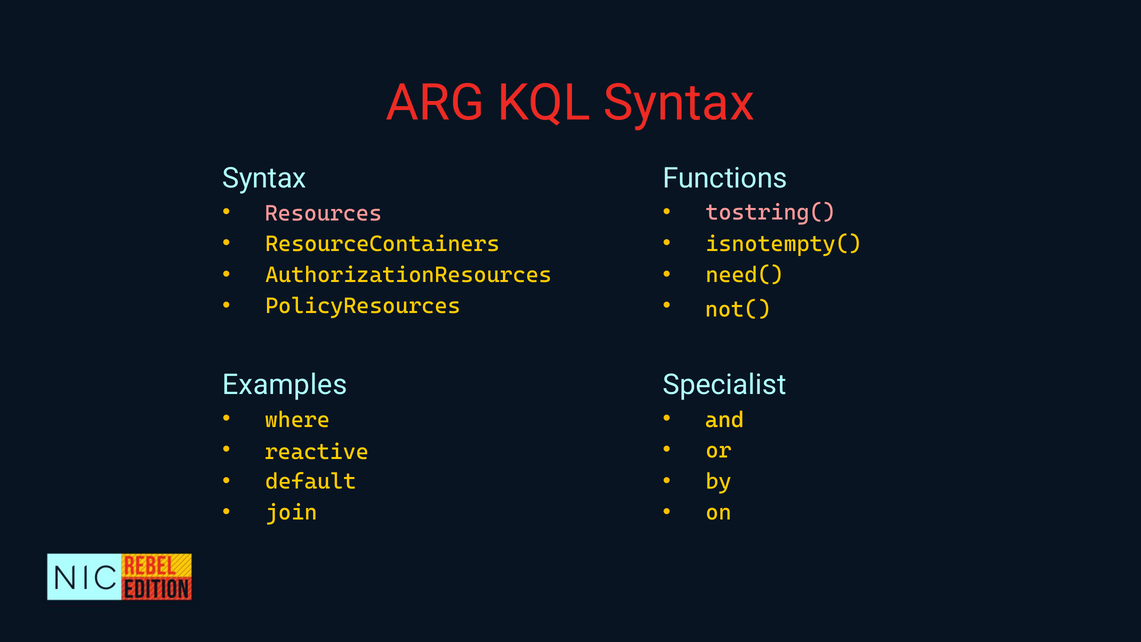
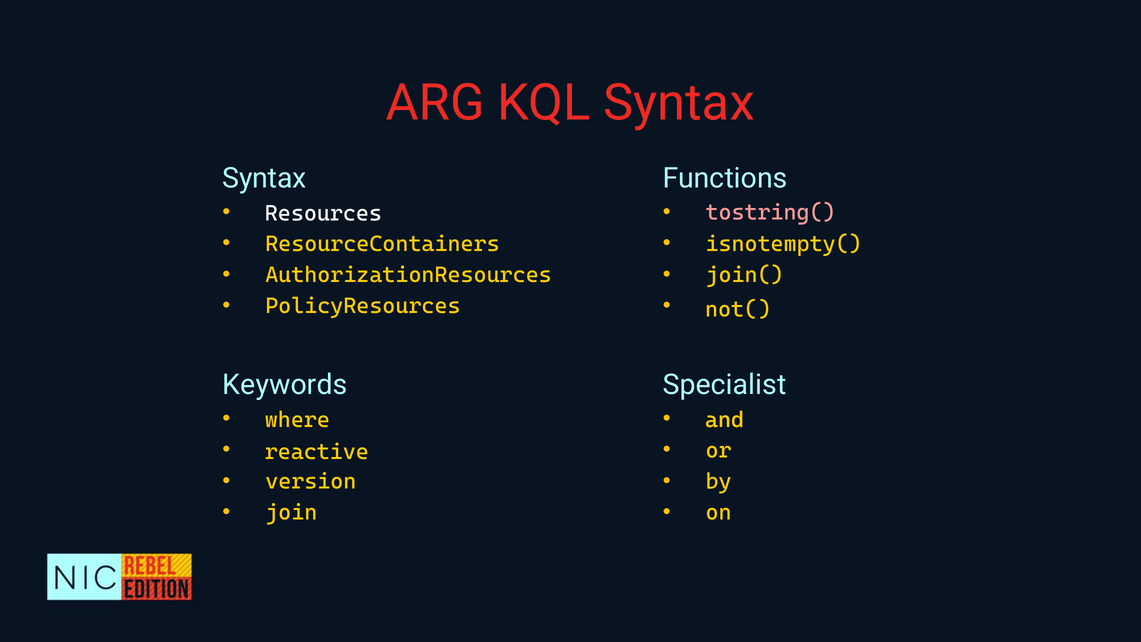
Resources colour: pink -> white
need(: need( -> join(
Examples: Examples -> Keywords
default: default -> version
